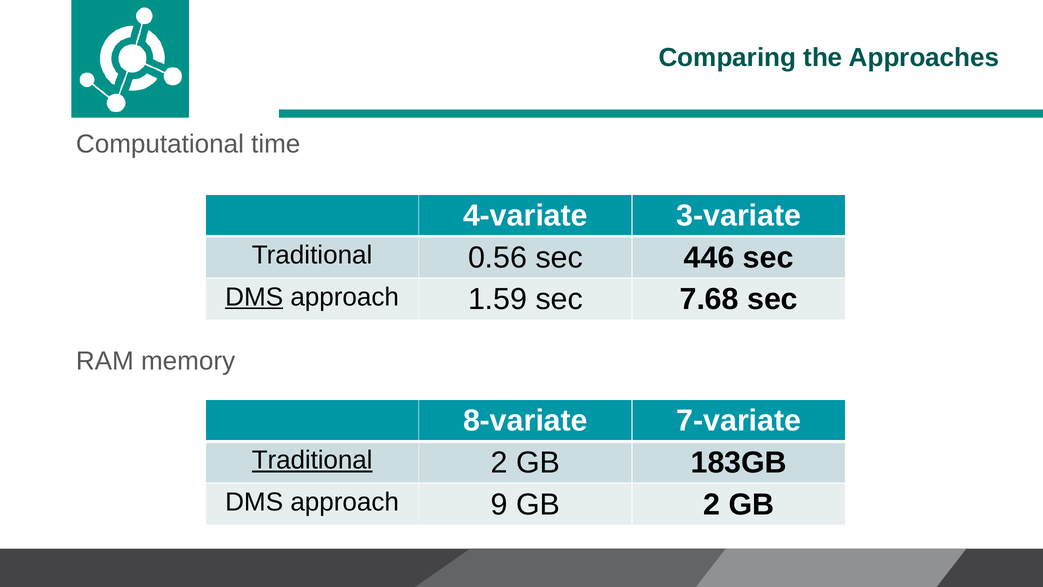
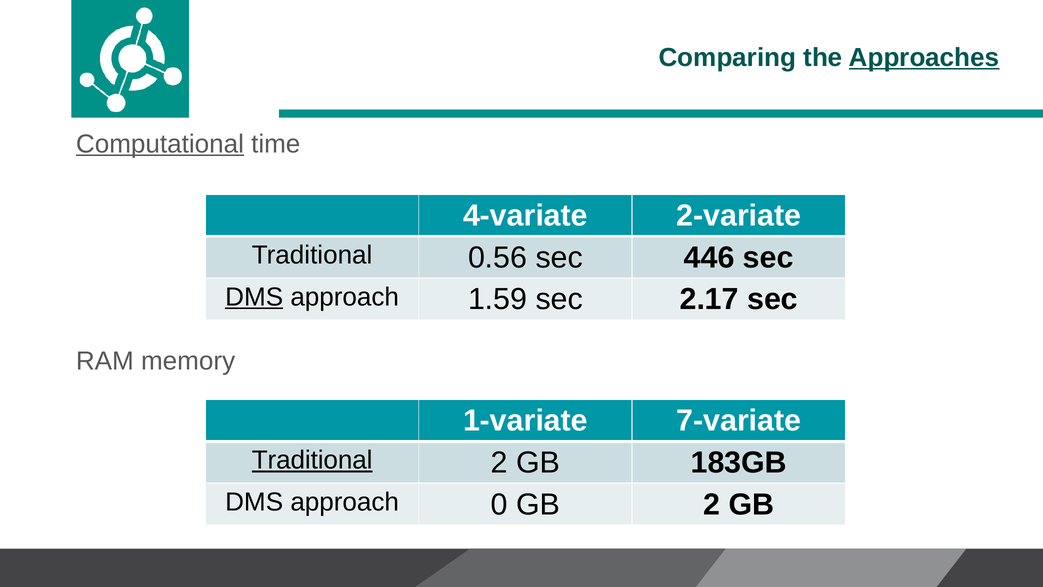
Approaches underline: none -> present
Computational underline: none -> present
3-variate: 3-variate -> 2-variate
7.68: 7.68 -> 2.17
8-variate: 8-variate -> 1-variate
9: 9 -> 0
